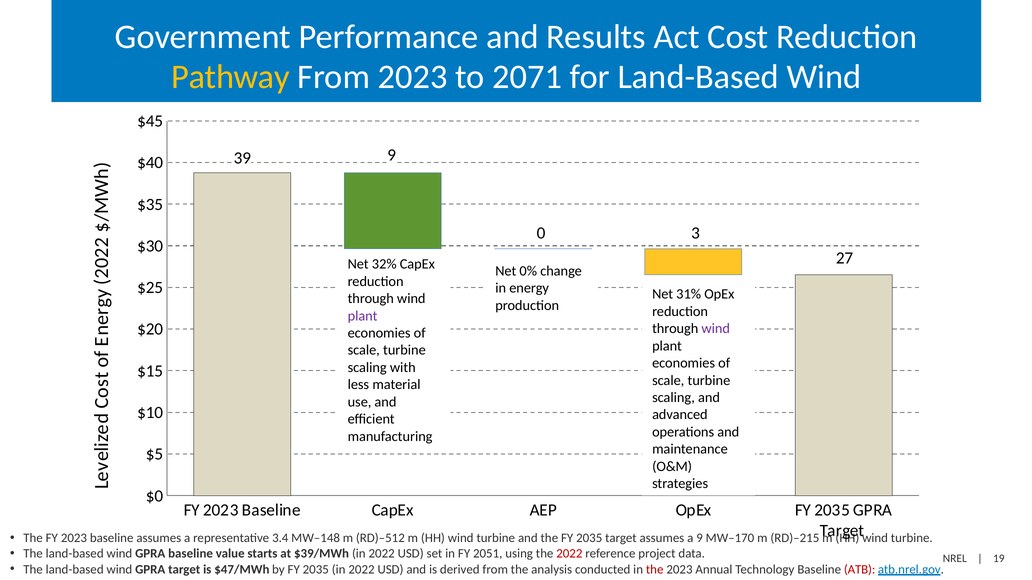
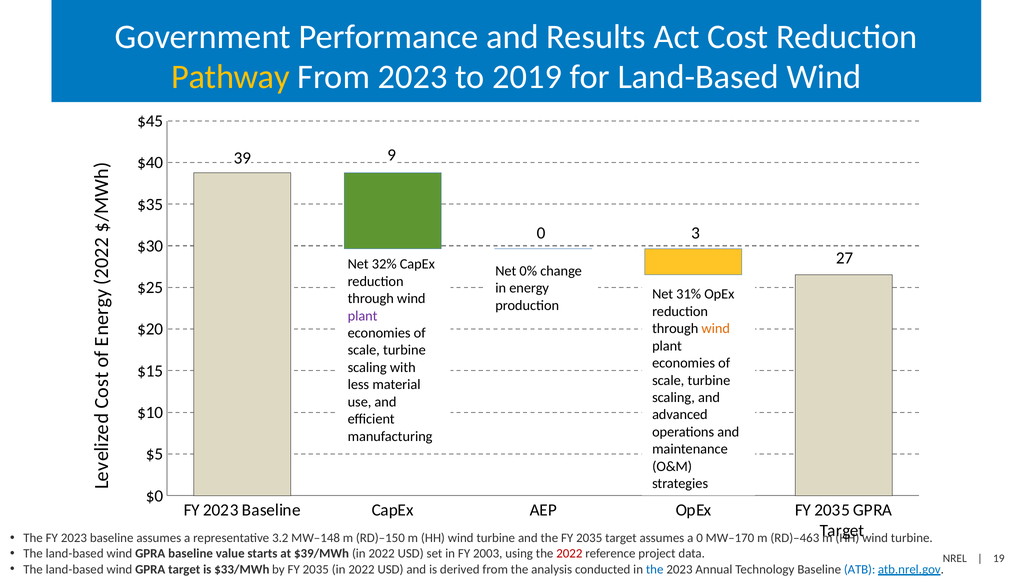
2071: 2071 -> 2019
wind at (716, 329) colour: purple -> orange
3.4: 3.4 -> 3.2
RD)–512: RD)–512 -> RD)–150
a 9: 9 -> 0
RD)–215: RD)–215 -> RD)–463
2051: 2051 -> 2003
$47/MWh: $47/MWh -> $33/MWh
the at (655, 570) colour: red -> blue
ATB colour: red -> blue
